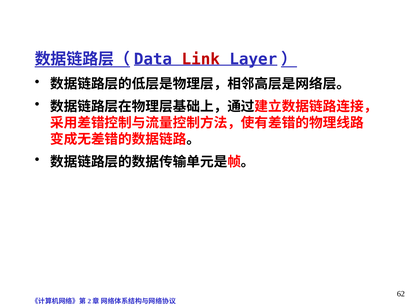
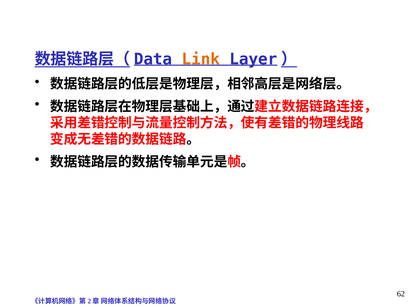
Link colour: red -> orange
